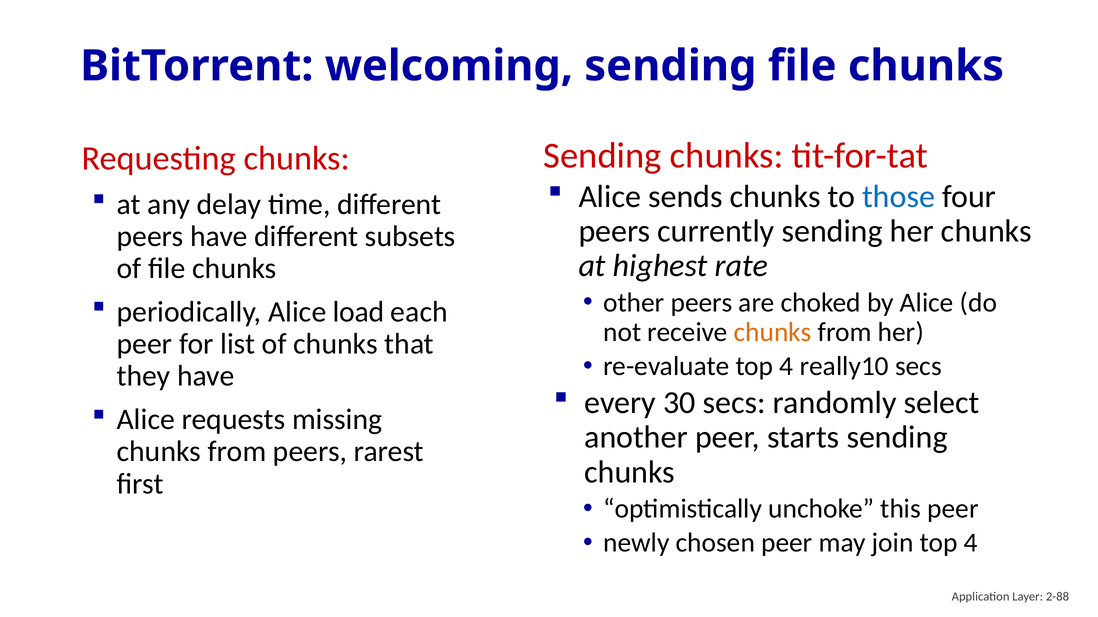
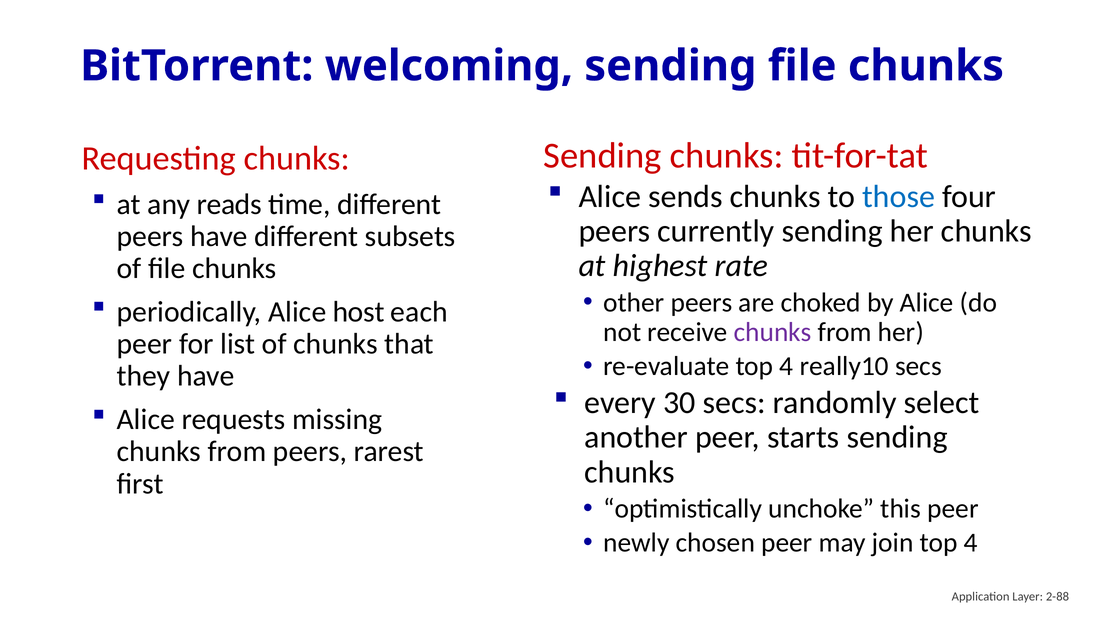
delay: delay -> reads
load: load -> host
chunks at (773, 332) colour: orange -> purple
